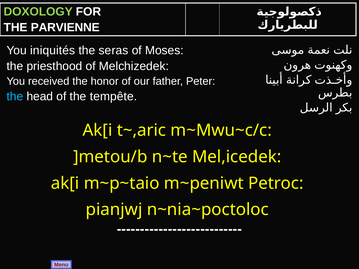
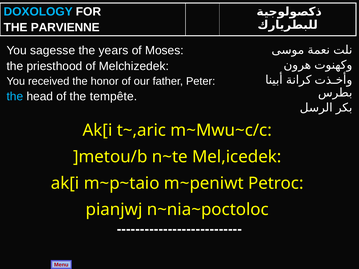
DOXOLOGY colour: light green -> light blue
iniquités: iniquités -> sagesse
seras: seras -> years
